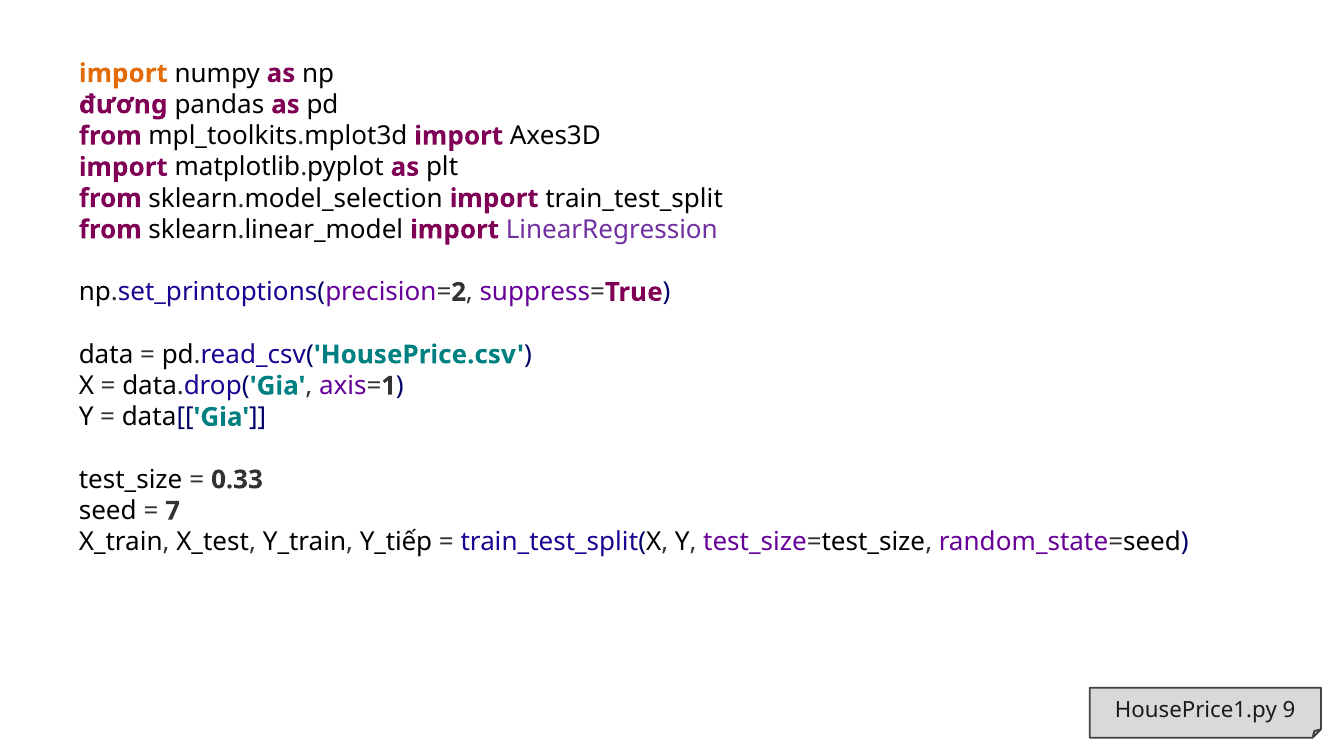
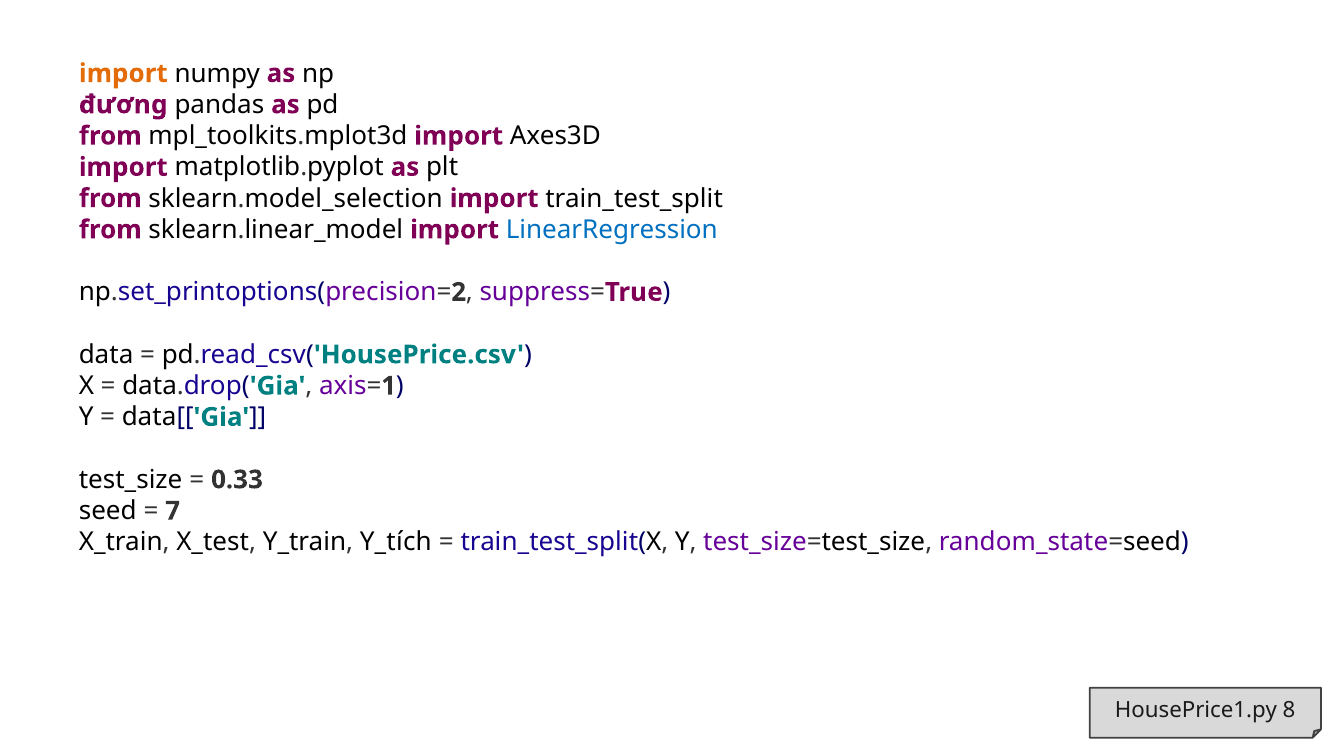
LinearRegression colour: purple -> blue
Y_tiếp: Y_tiếp -> Y_tích
9: 9 -> 8
